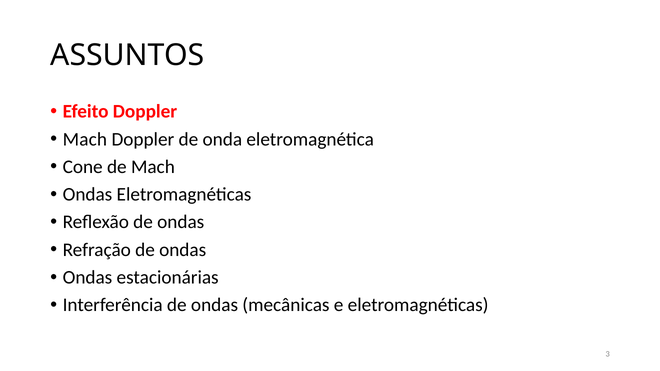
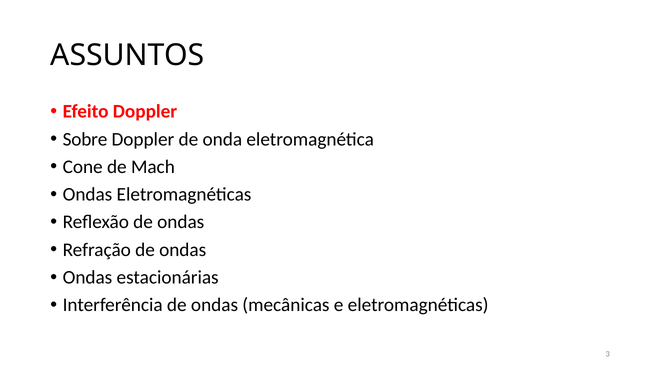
Mach at (85, 139): Mach -> Sobre
